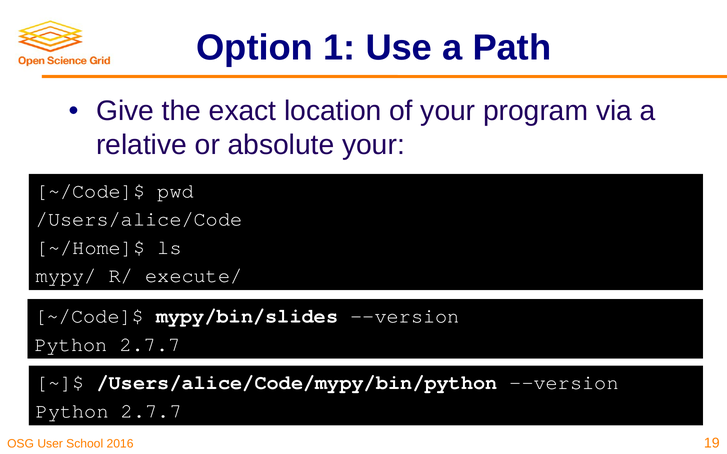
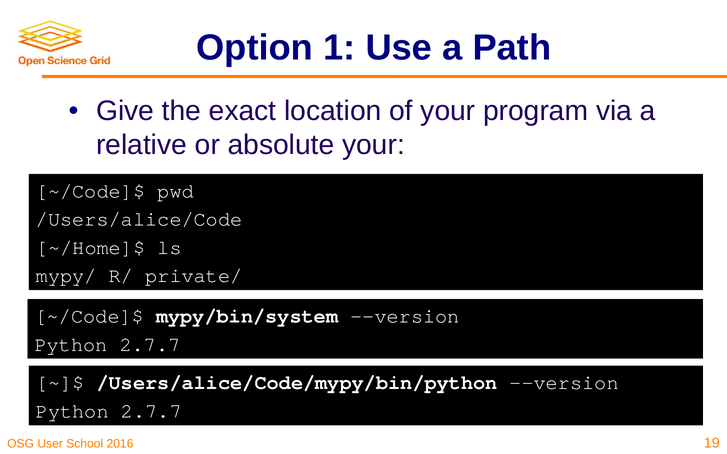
execute/: execute/ -> private/
mypy/bin/slides: mypy/bin/slides -> mypy/bin/system
